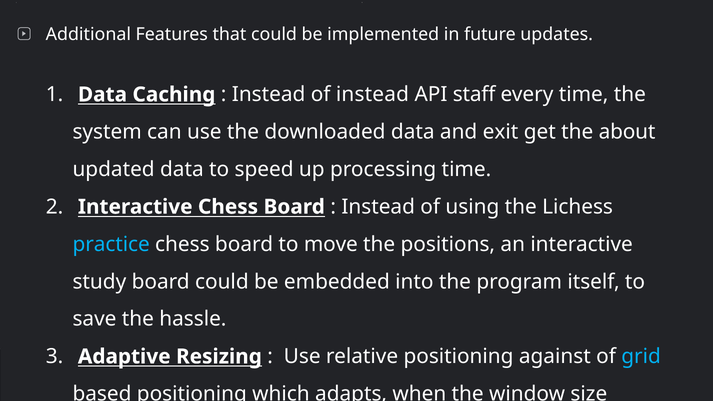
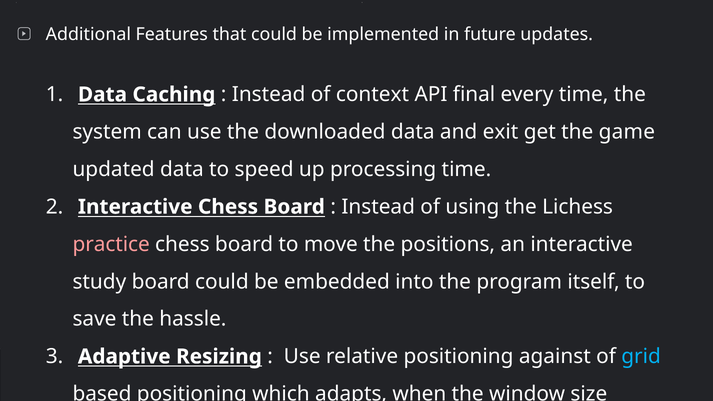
of instead: instead -> context
staff: staff -> final
about: about -> game
practice colour: light blue -> pink
